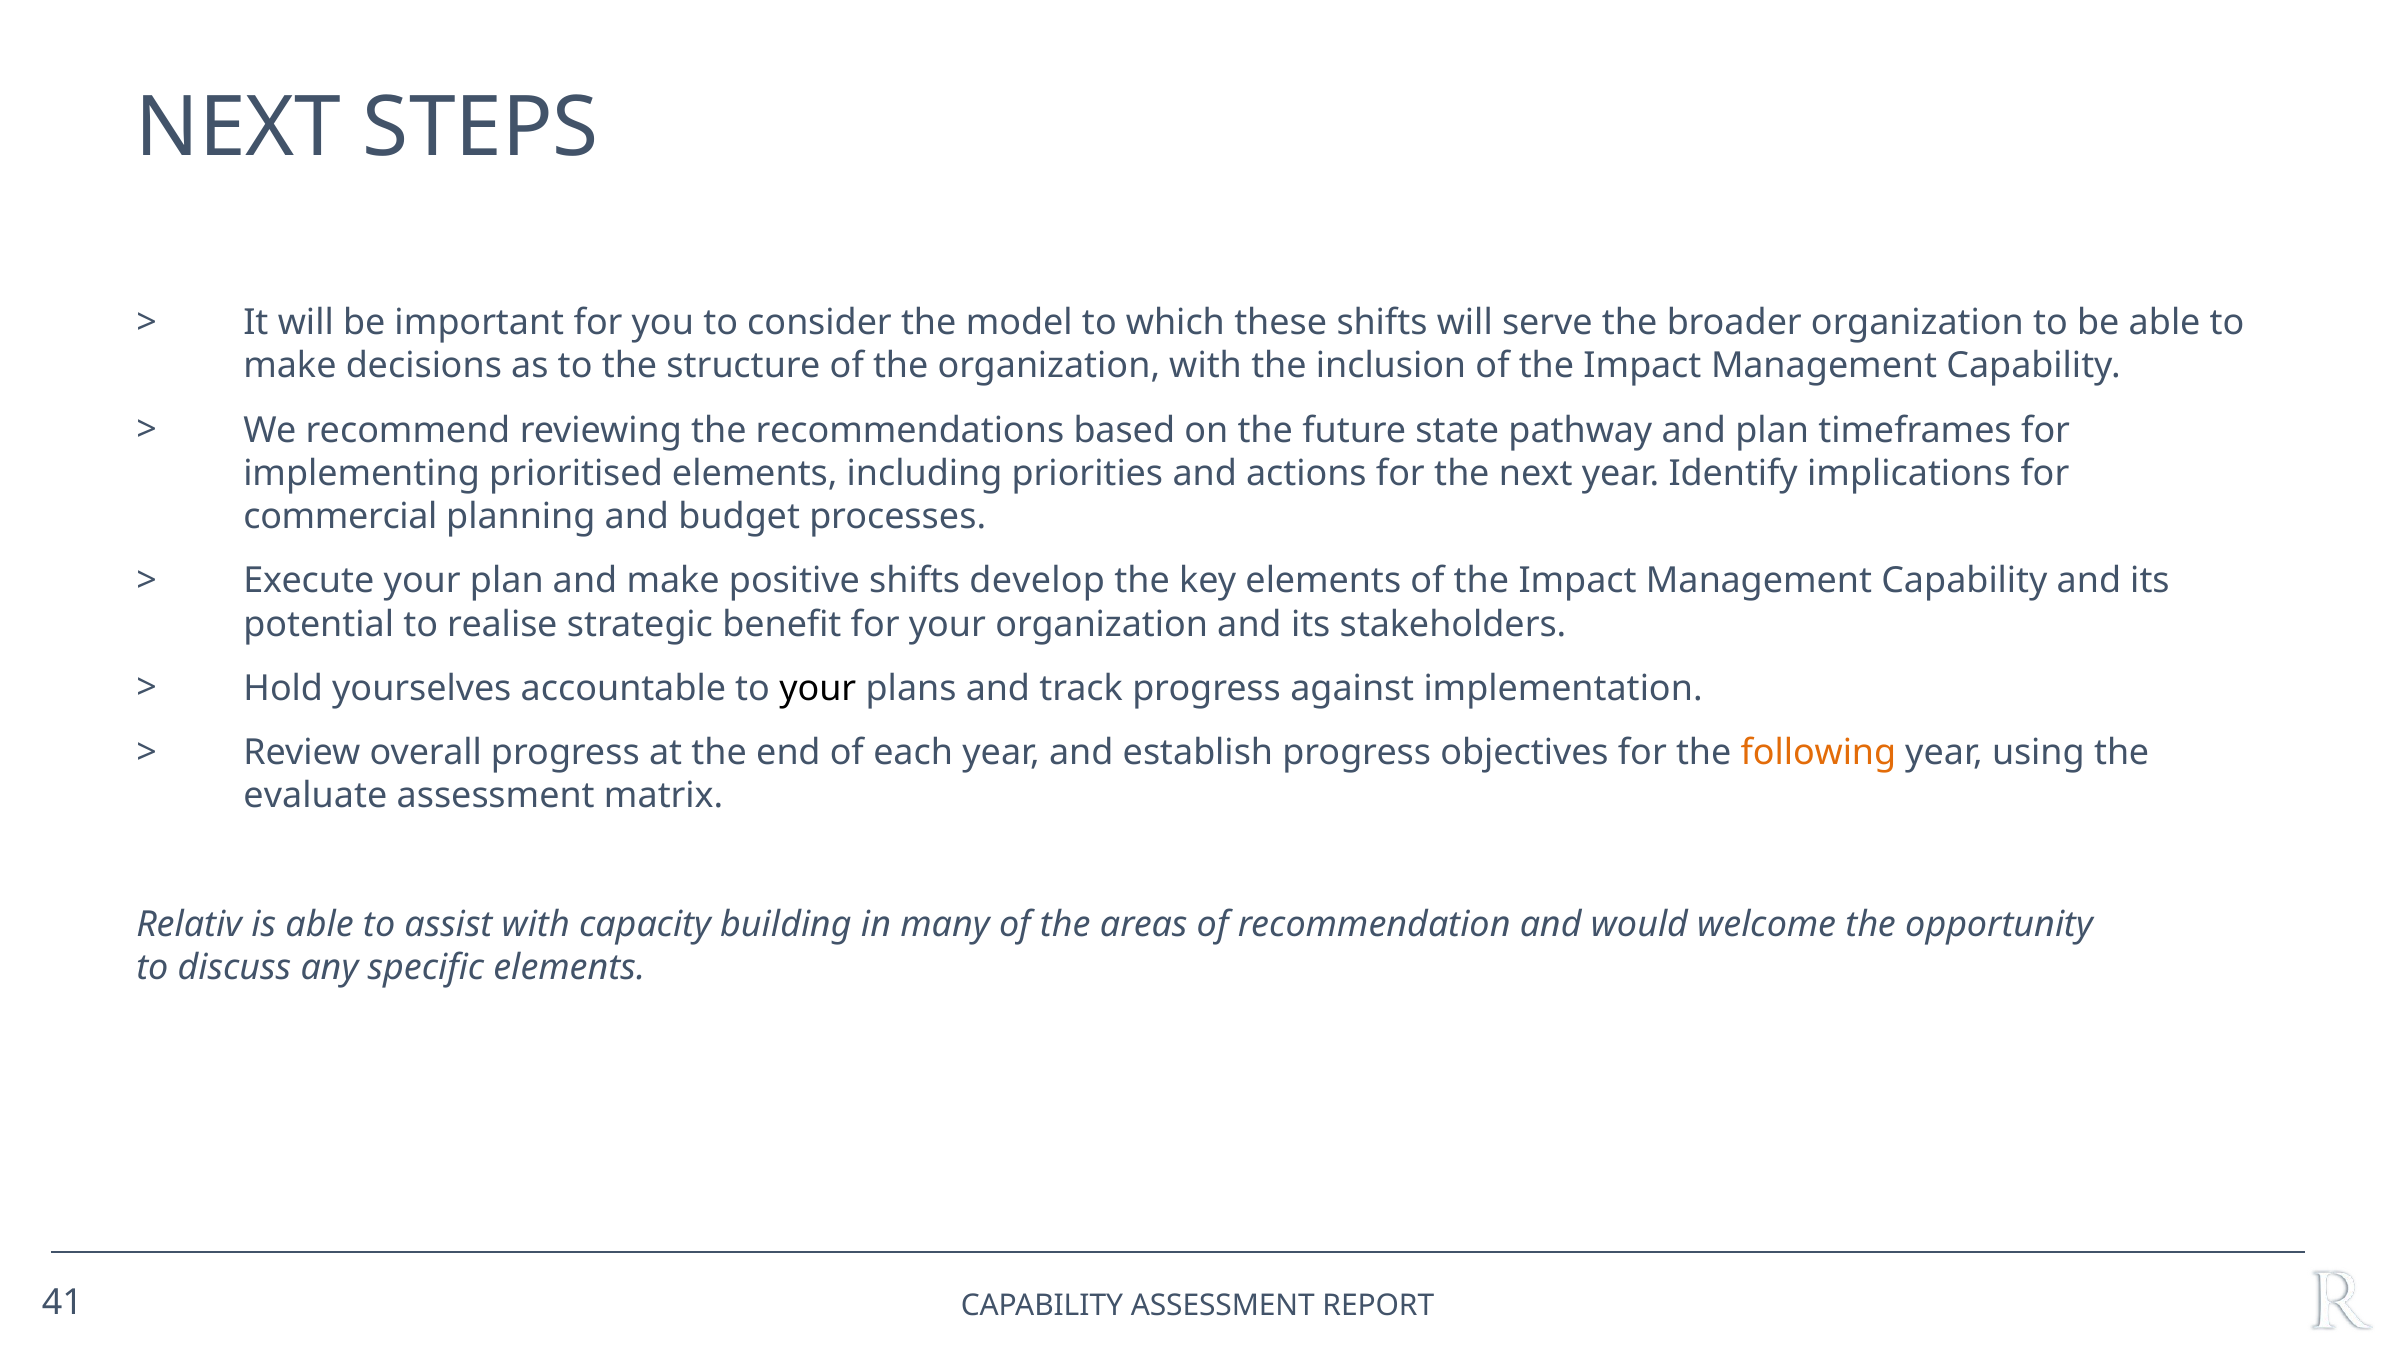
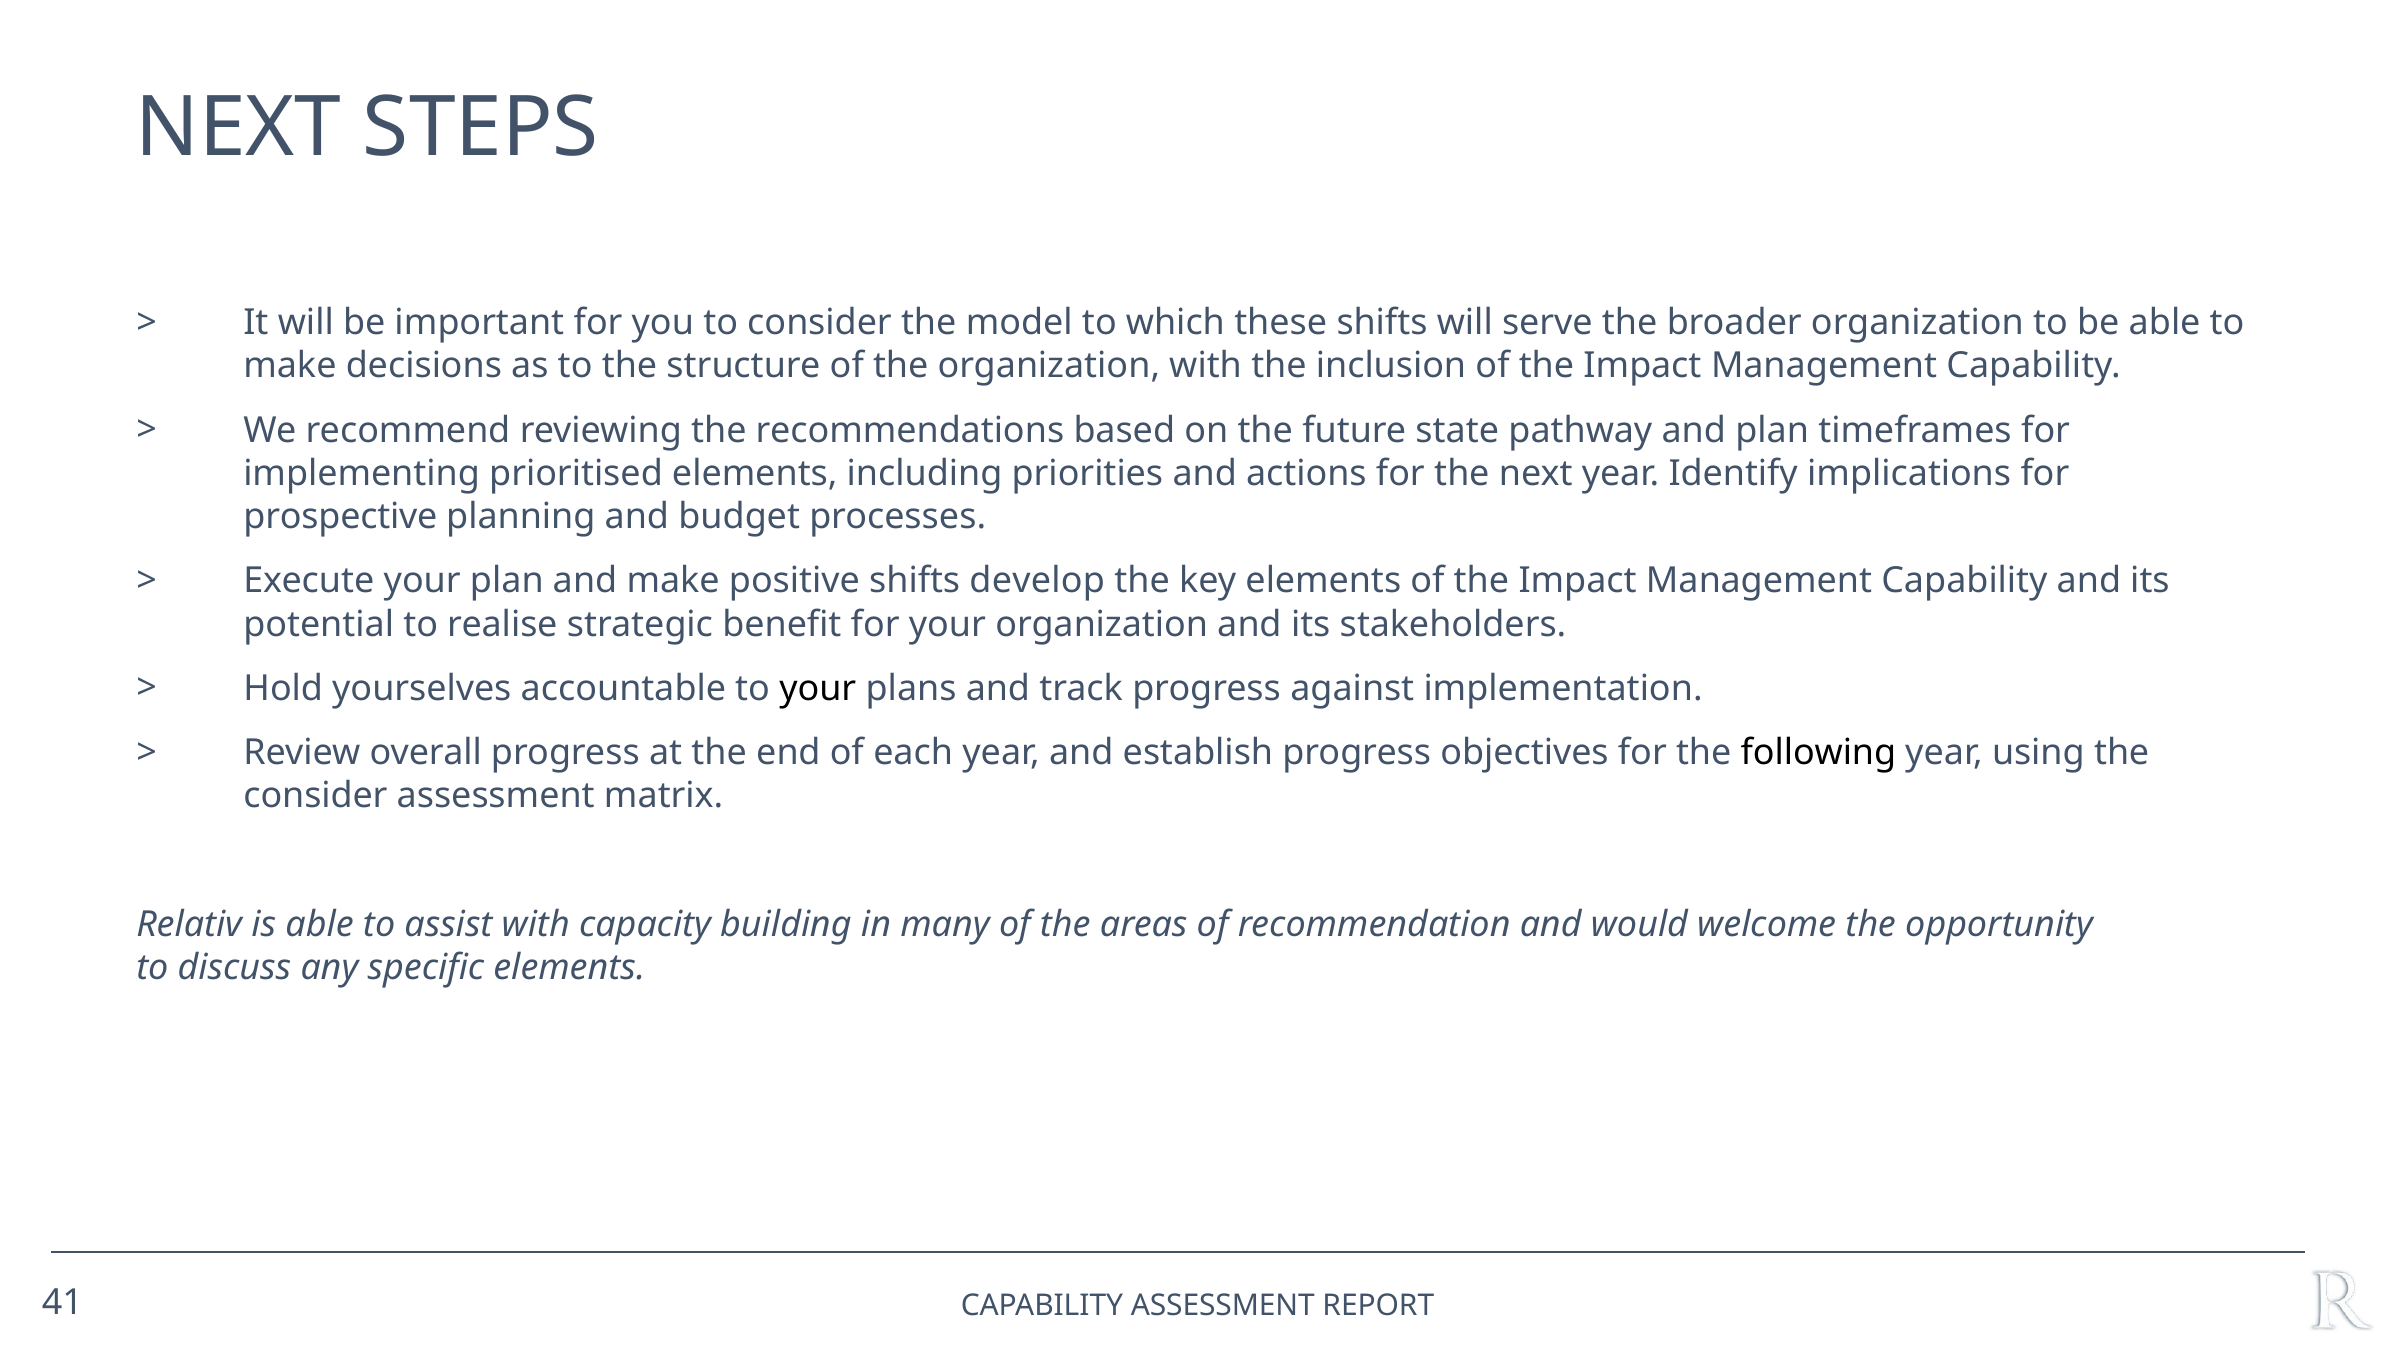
commercial: commercial -> prospective
following colour: orange -> black
evaluate at (315, 796): evaluate -> consider
